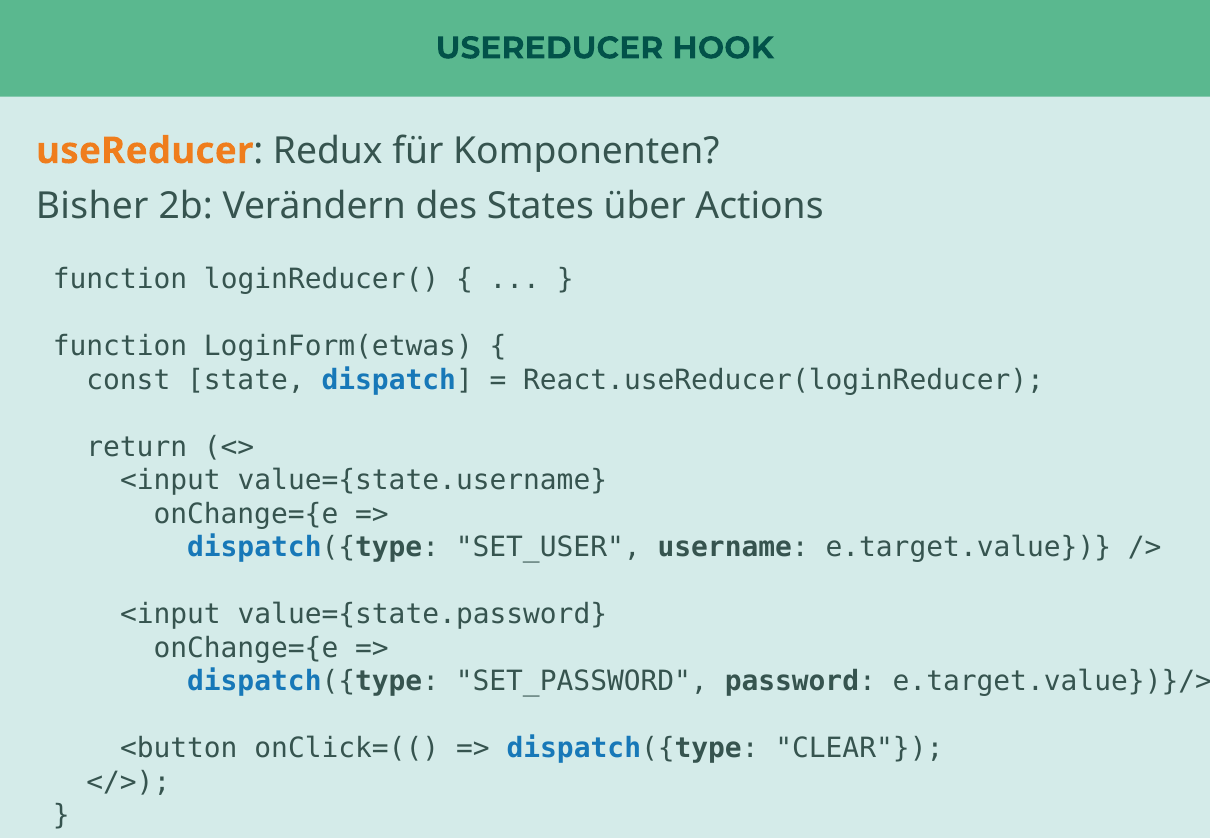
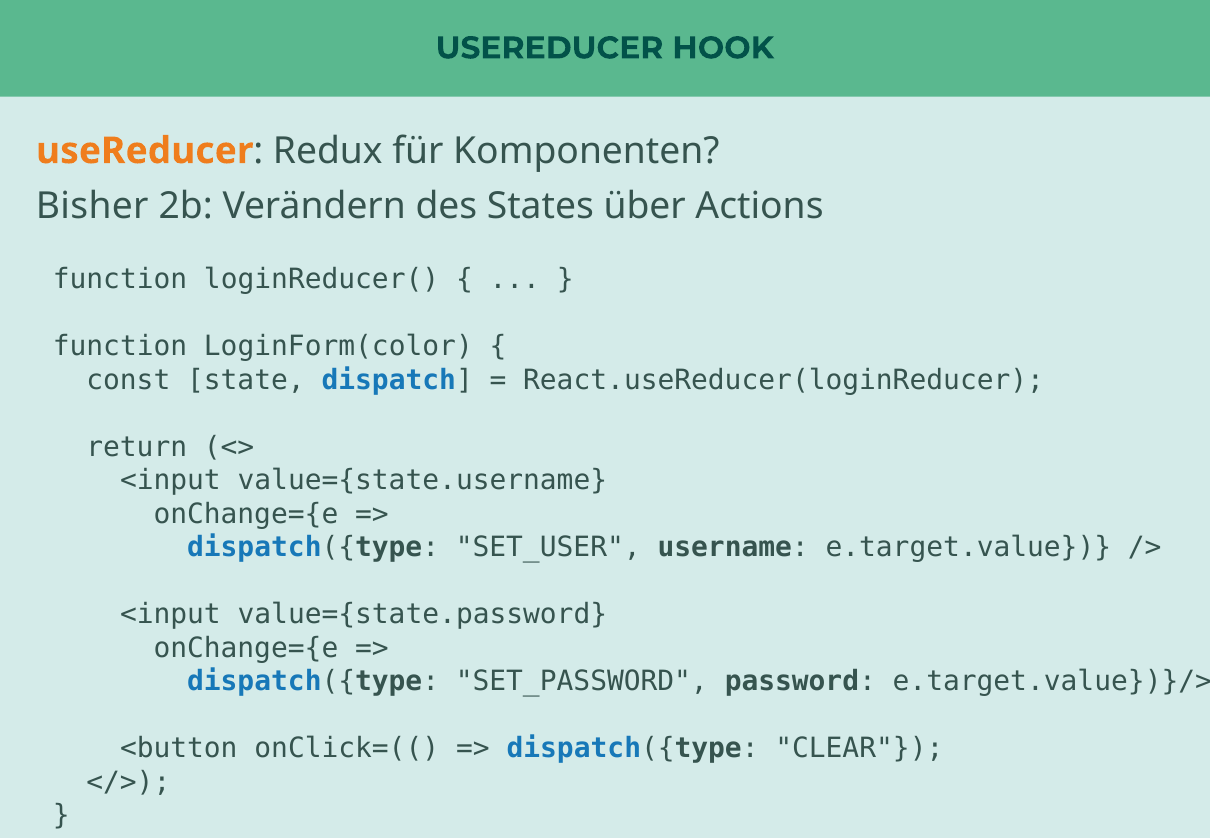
LoginForm(etwas: LoginForm(etwas -> LoginForm(color
